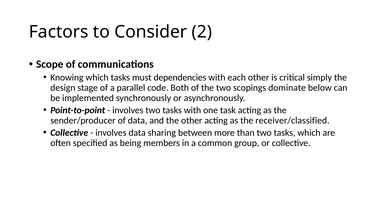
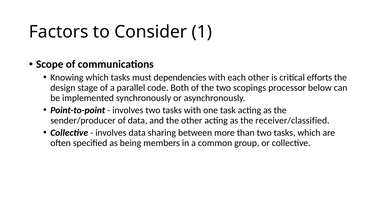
2: 2 -> 1
simply: simply -> efforts
dominate: dominate -> processor
